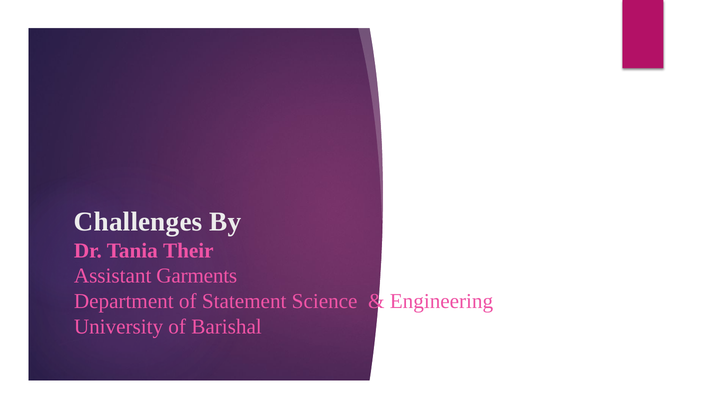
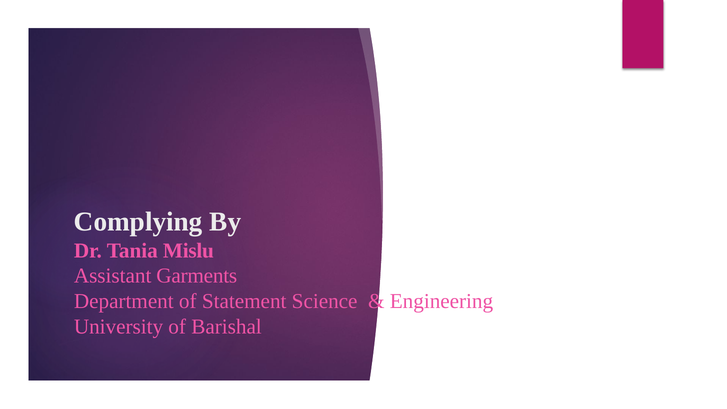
Challenges: Challenges -> Complying
Their: Their -> Mislu
